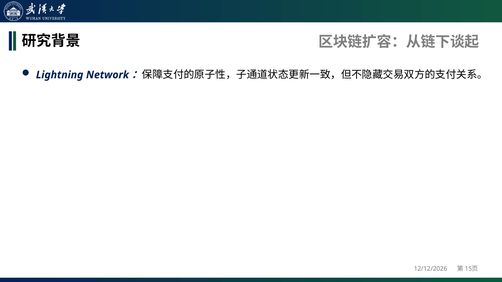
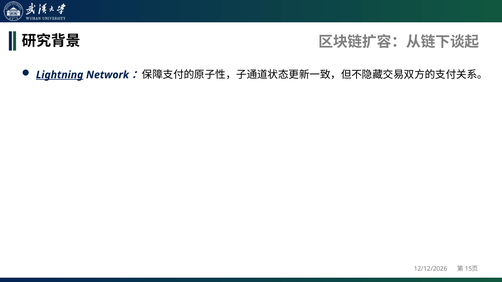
Lightning underline: none -> present
